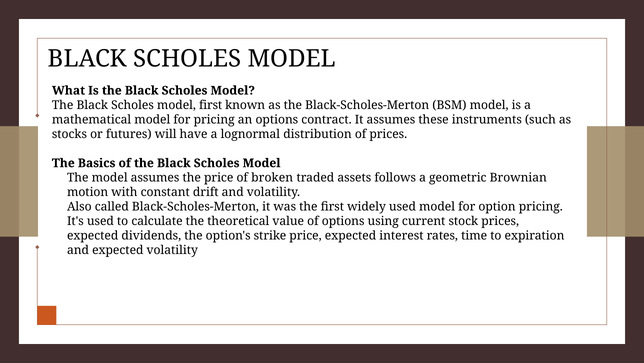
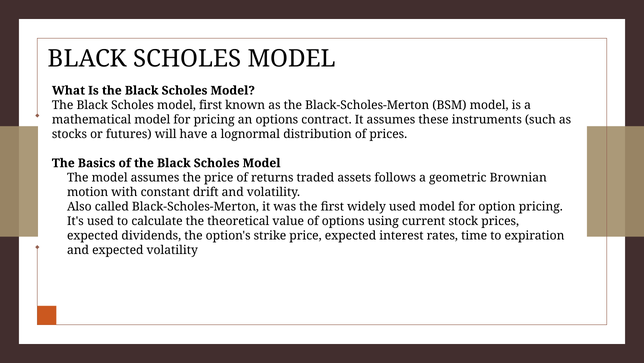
broken: broken -> returns
